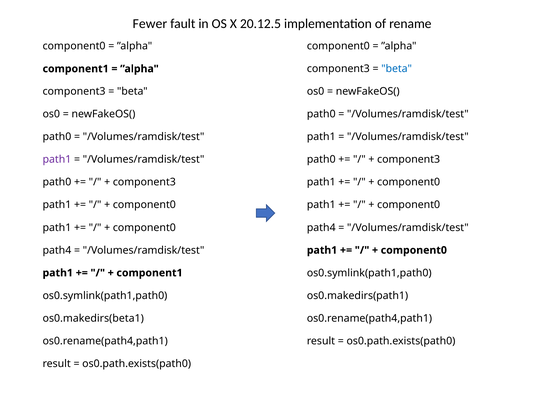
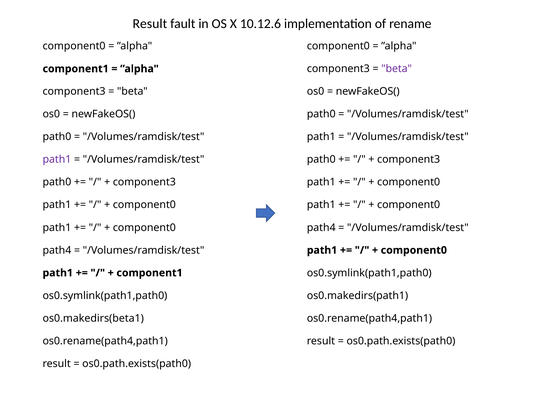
Fewer at (150, 24): Fewer -> Result
20.12.5: 20.12.5 -> 10.12.6
beta at (397, 69) colour: blue -> purple
